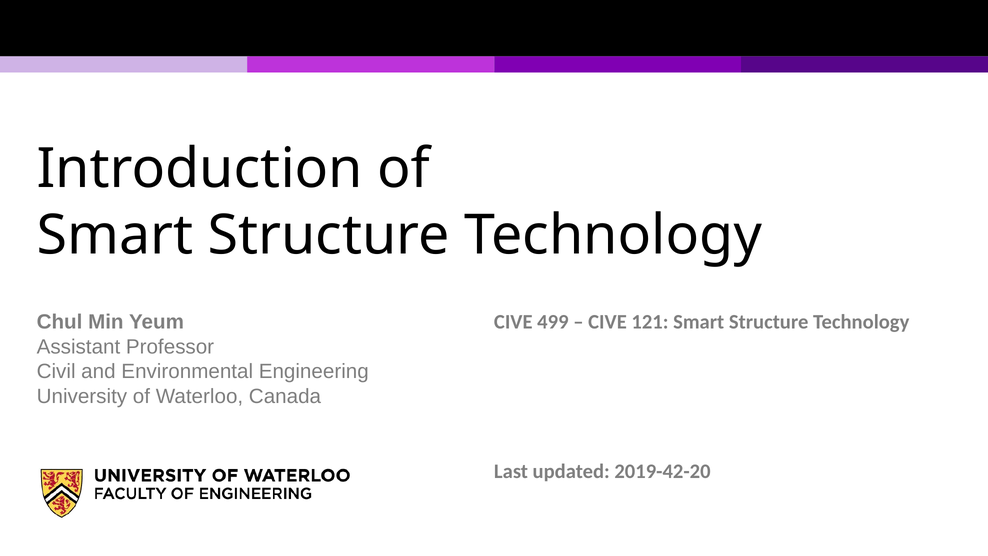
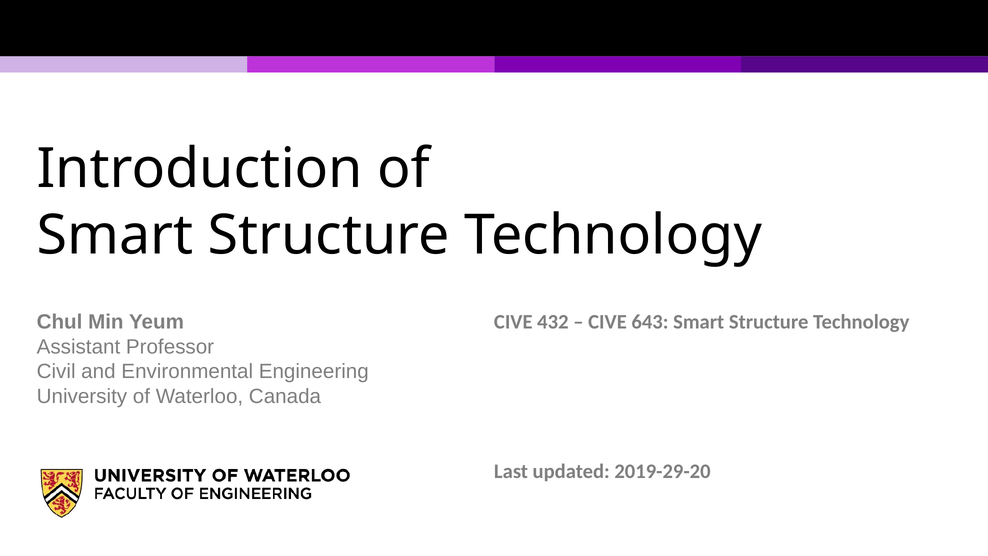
499: 499 -> 432
121: 121 -> 643
2019-42-20: 2019-42-20 -> 2019-29-20
